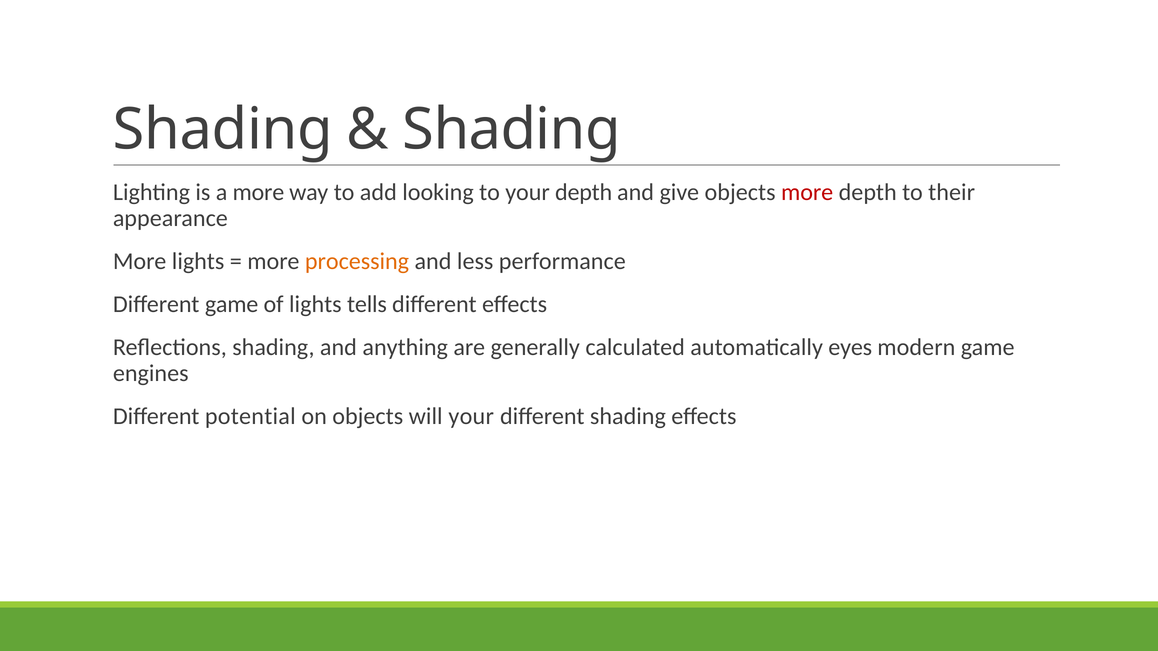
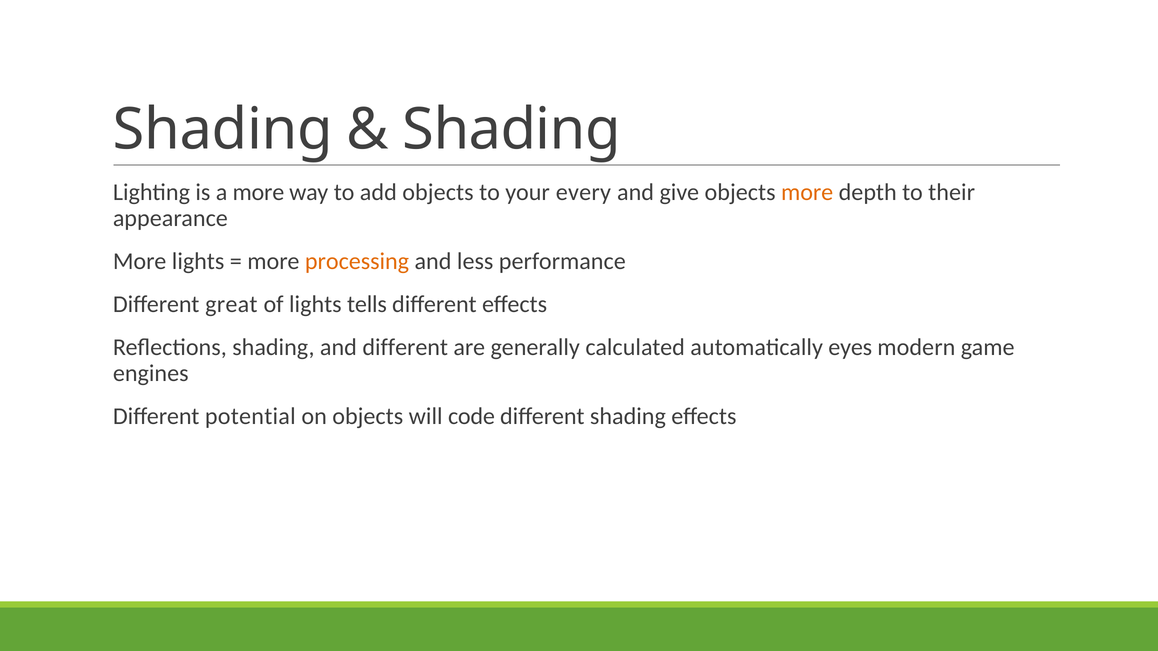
add looking: looking -> objects
your depth: depth -> every
more at (807, 193) colour: red -> orange
Different game: game -> great
and anything: anything -> different
will your: your -> code
